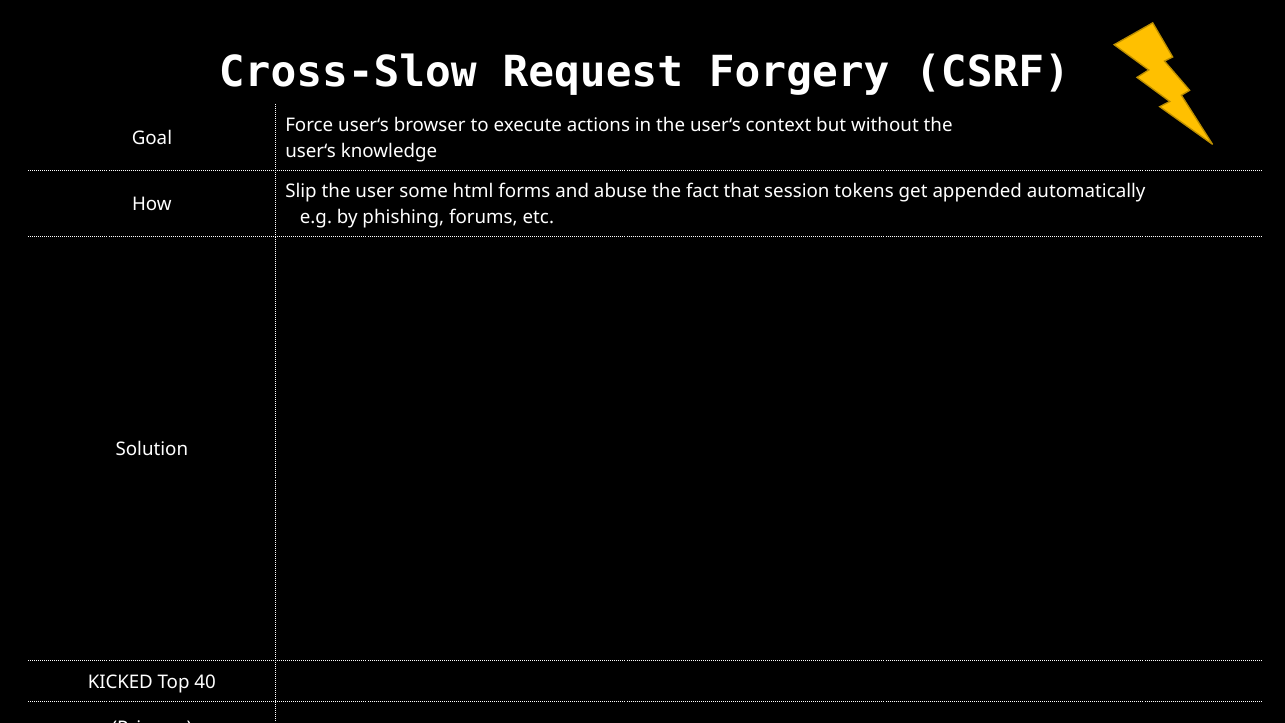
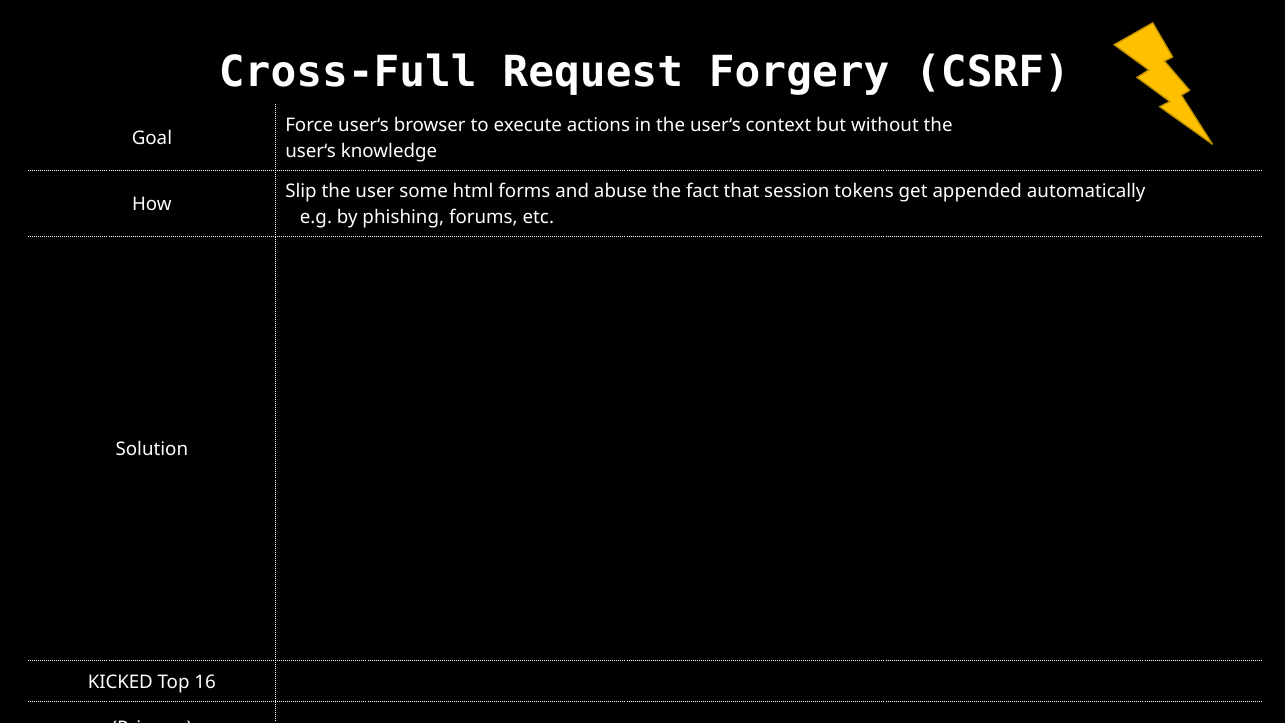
Cross-Slow: Cross-Slow -> Cross-Full
40: 40 -> 16
